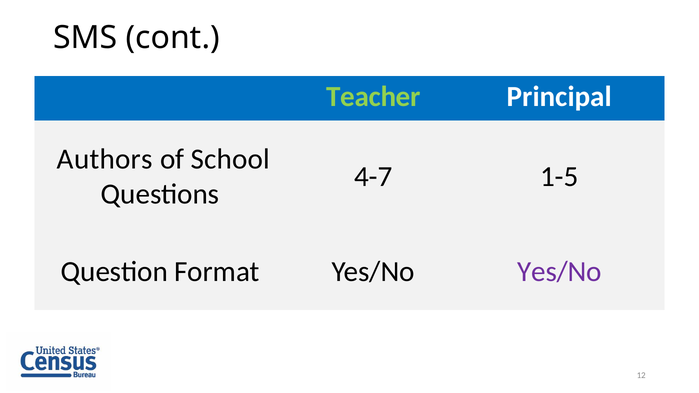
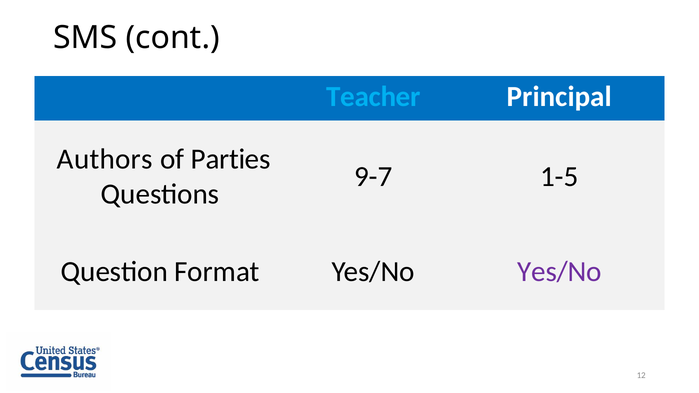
Teacher colour: light green -> light blue
School: School -> Parties
4-7: 4-7 -> 9-7
